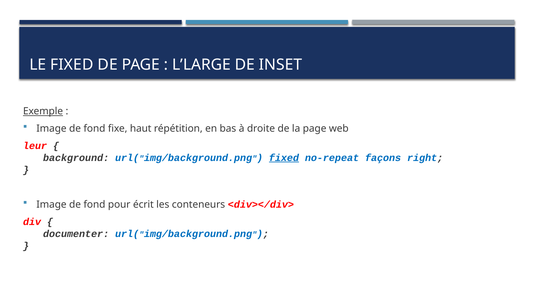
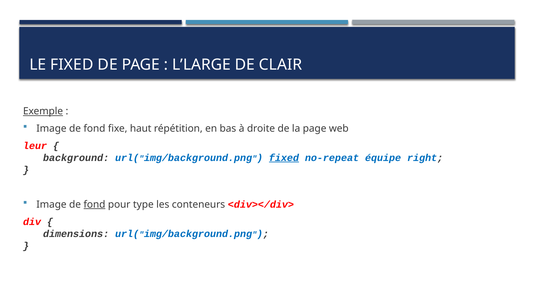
INSET: INSET -> CLAIR
façons: façons -> équipe
fond at (94, 205) underline: none -> present
écrit: écrit -> type
documenter: documenter -> dimensions
